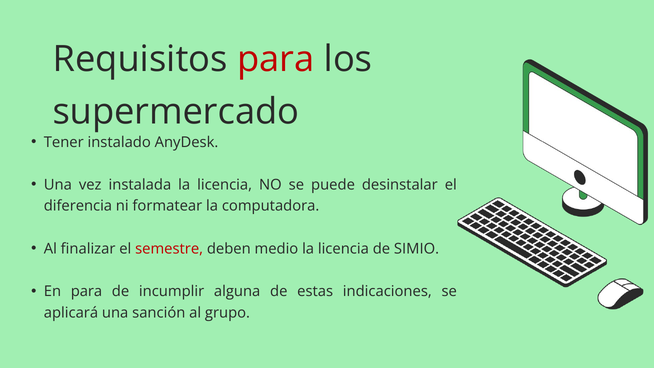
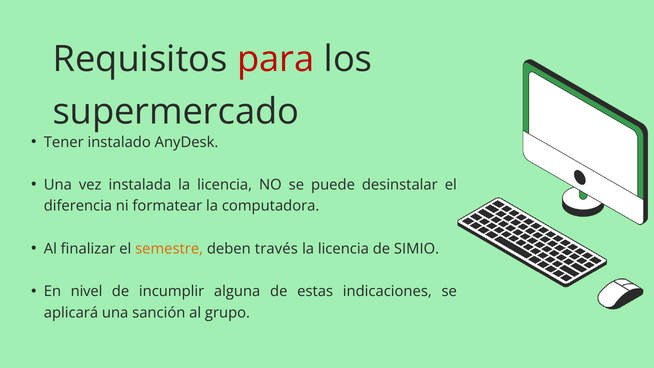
semestre colour: red -> orange
medio: medio -> través
En para: para -> nivel
